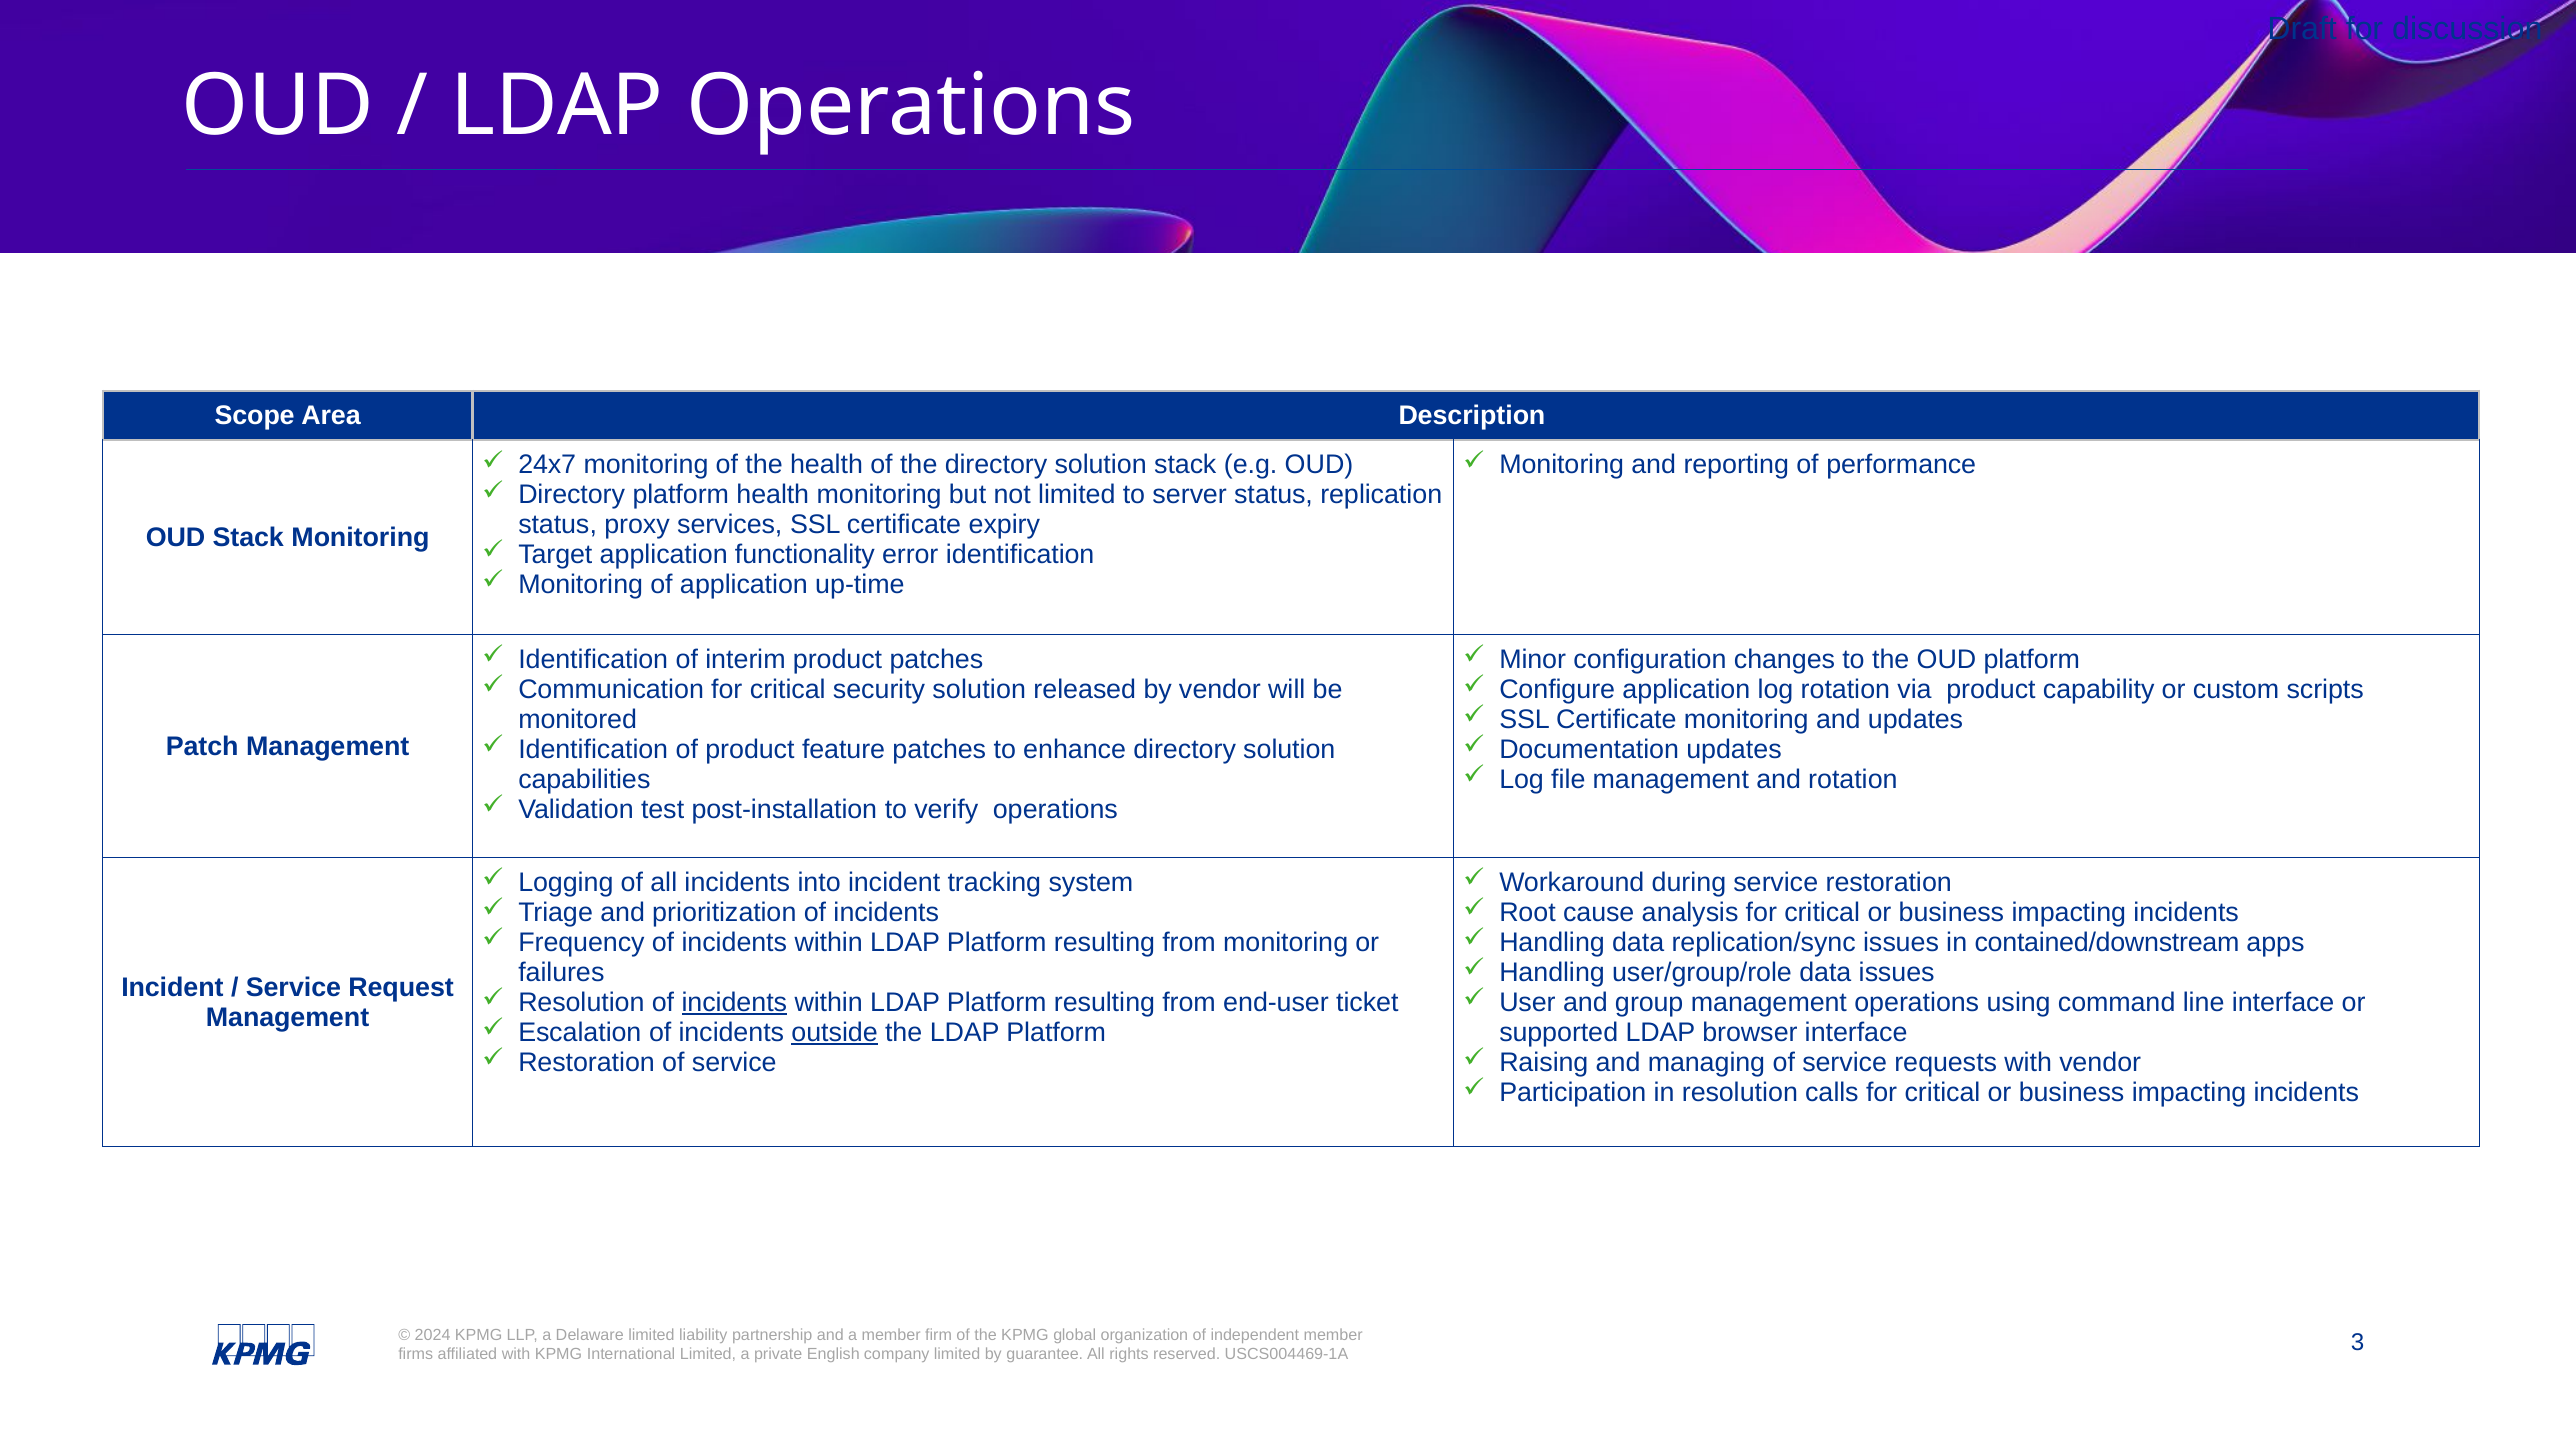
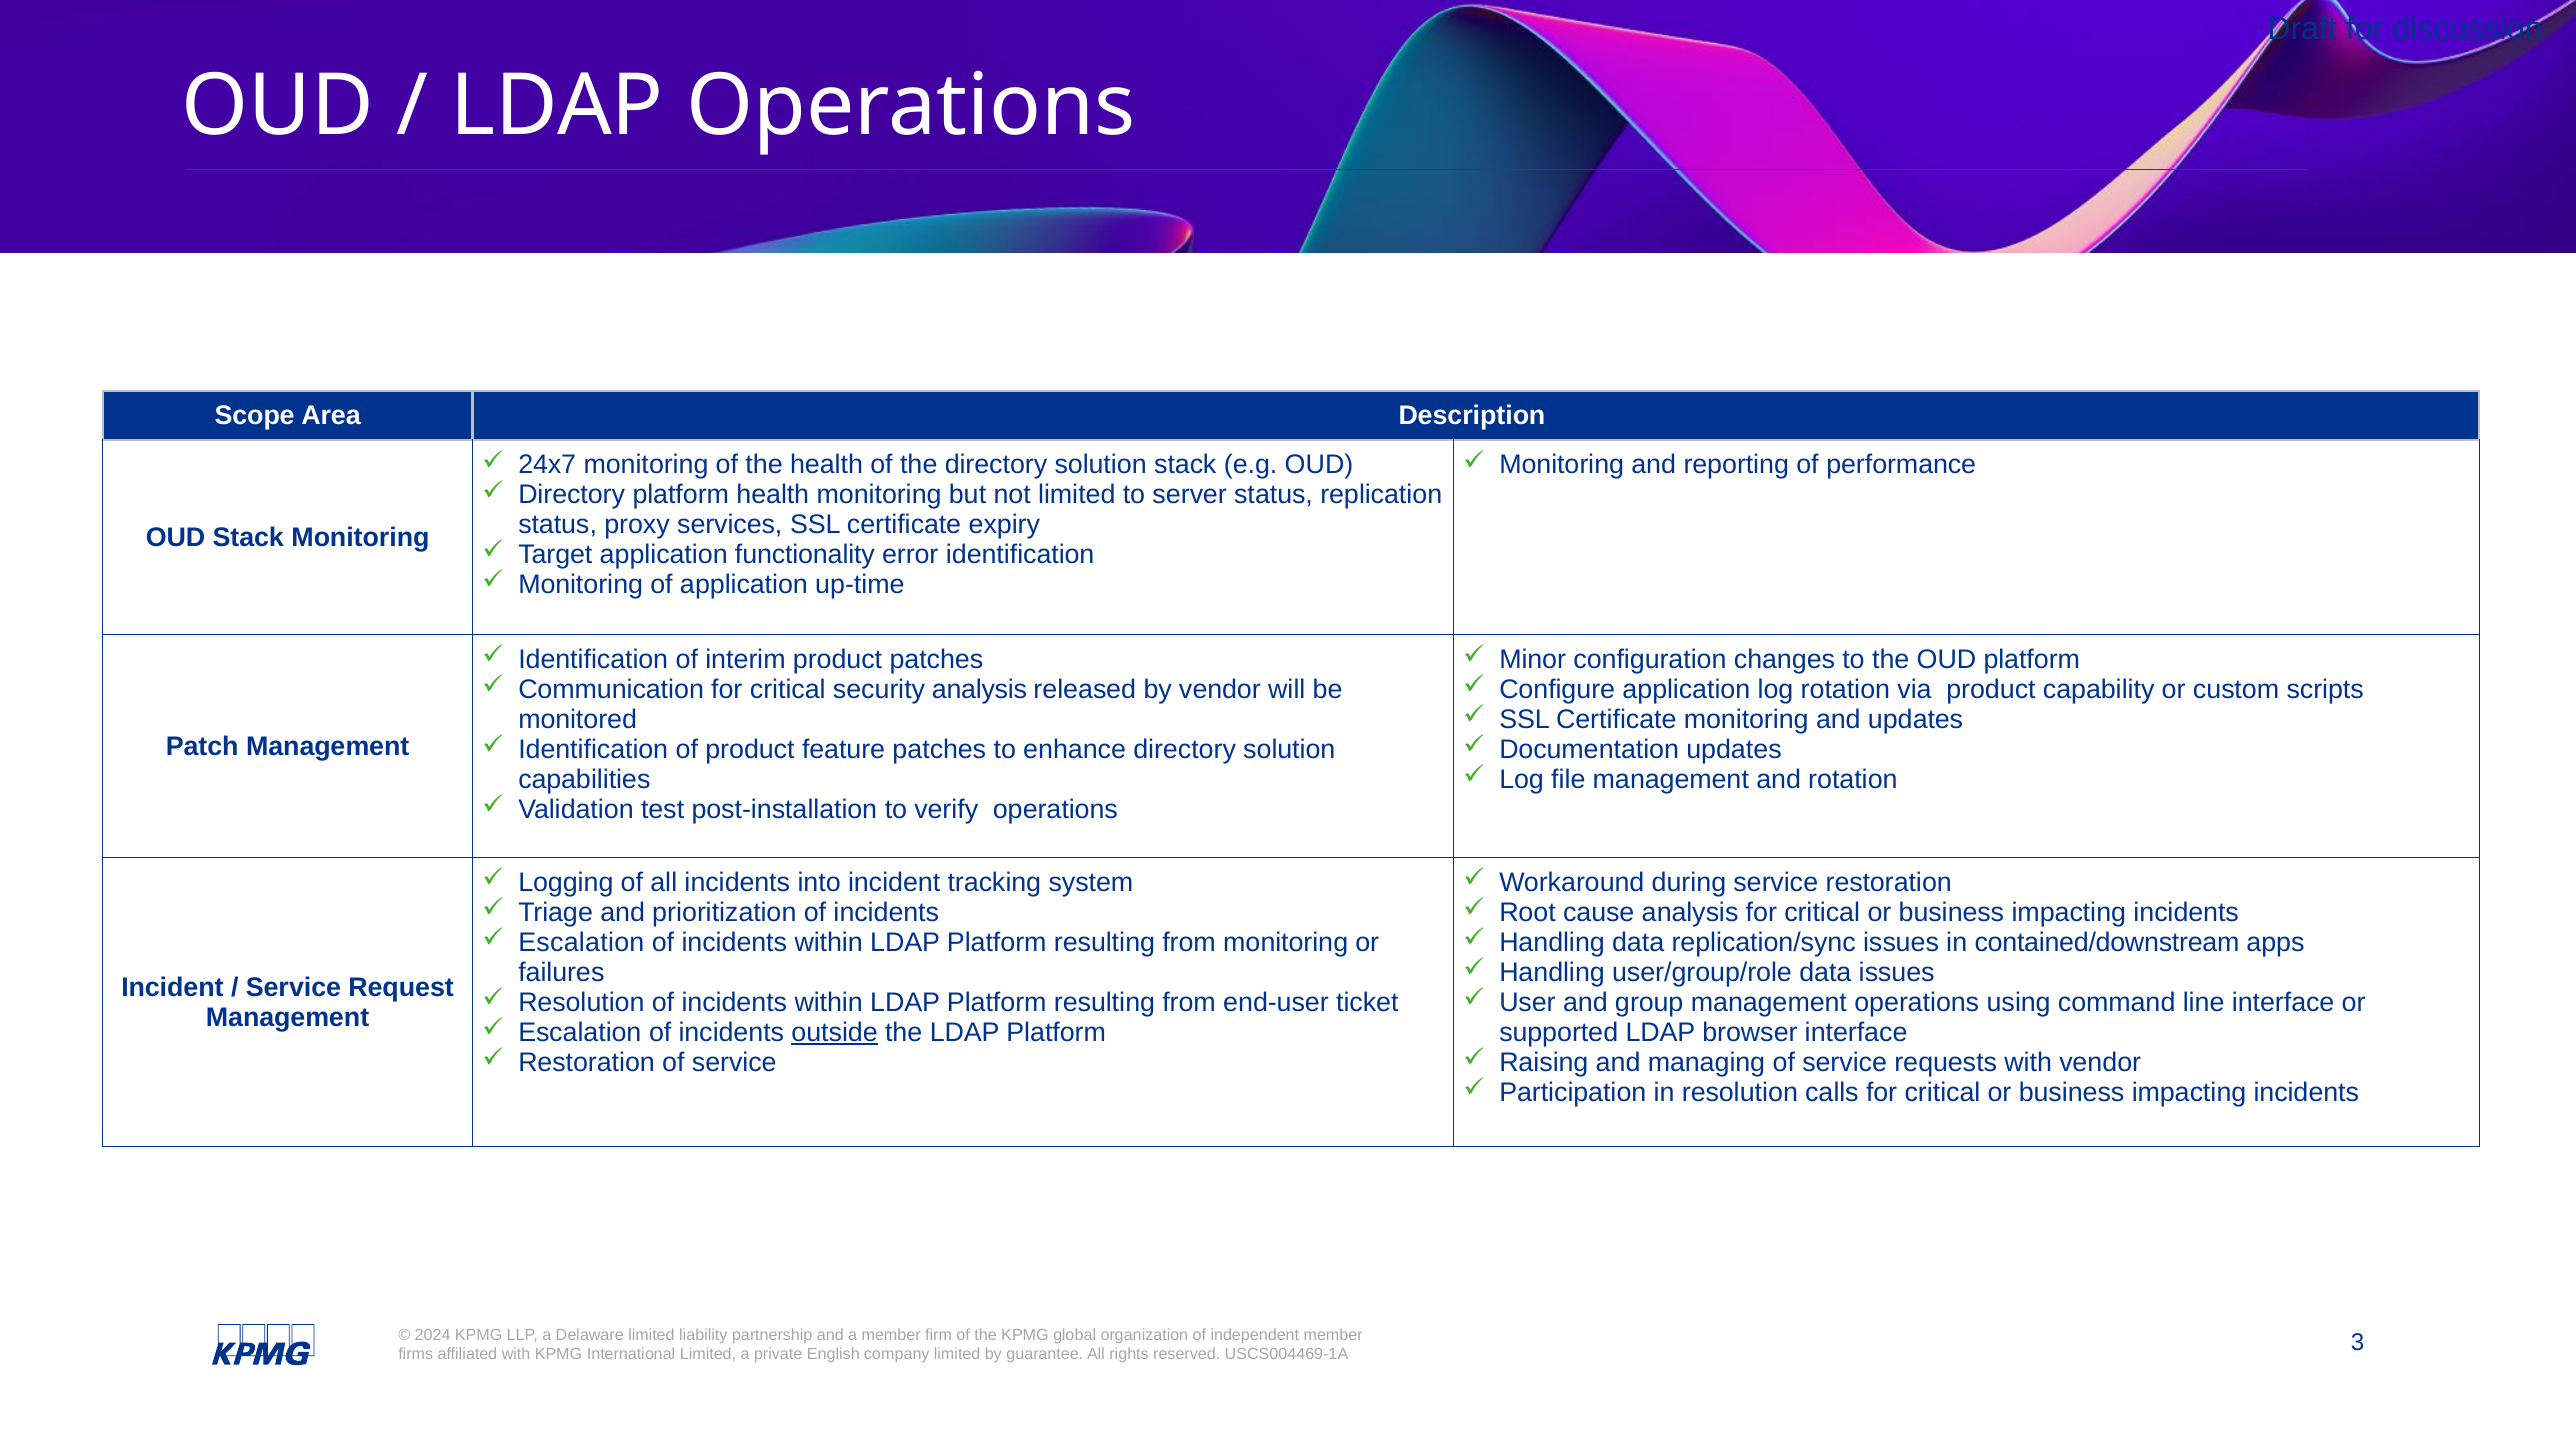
security solution: solution -> analysis
Frequency at (581, 942): Frequency -> Escalation
incidents at (734, 1002) underline: present -> none
